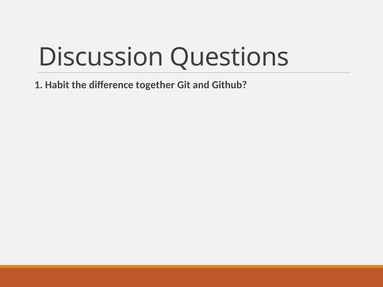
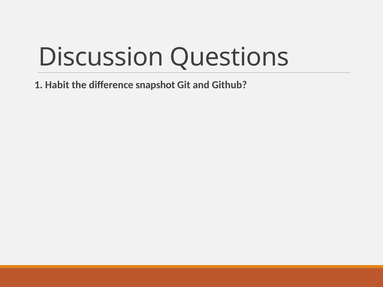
together: together -> snapshot
